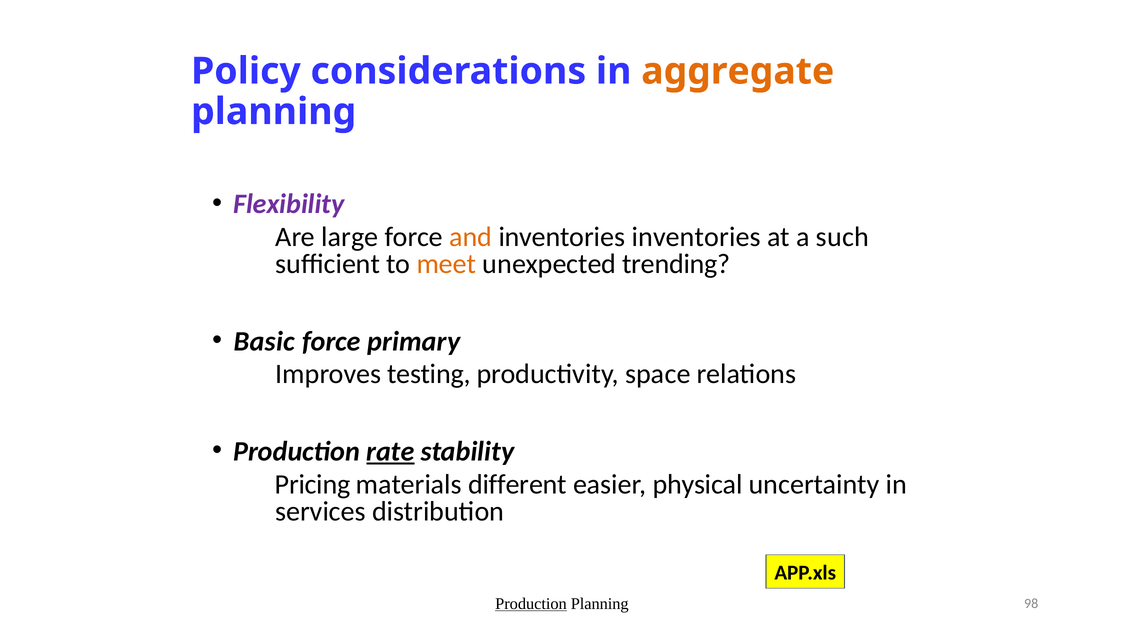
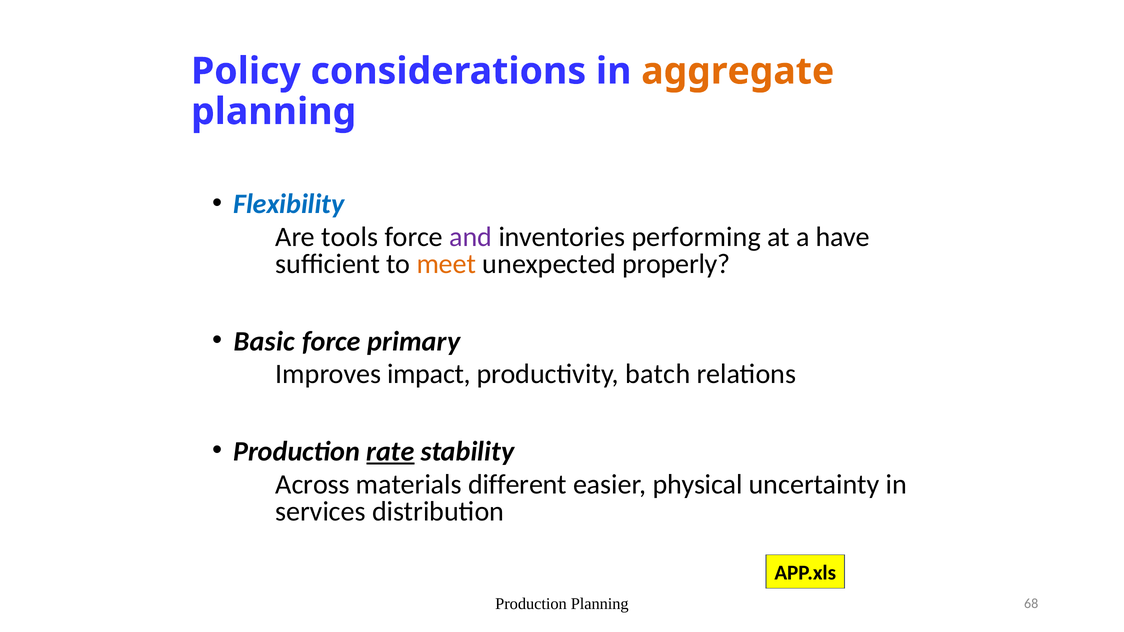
Flexibility colour: purple -> blue
large: large -> tools
and colour: orange -> purple
inventories inventories: inventories -> performing
such: such -> have
trending: trending -> properly
testing: testing -> impact
space: space -> batch
Pricing: Pricing -> Across
Production at (531, 604) underline: present -> none
98: 98 -> 68
